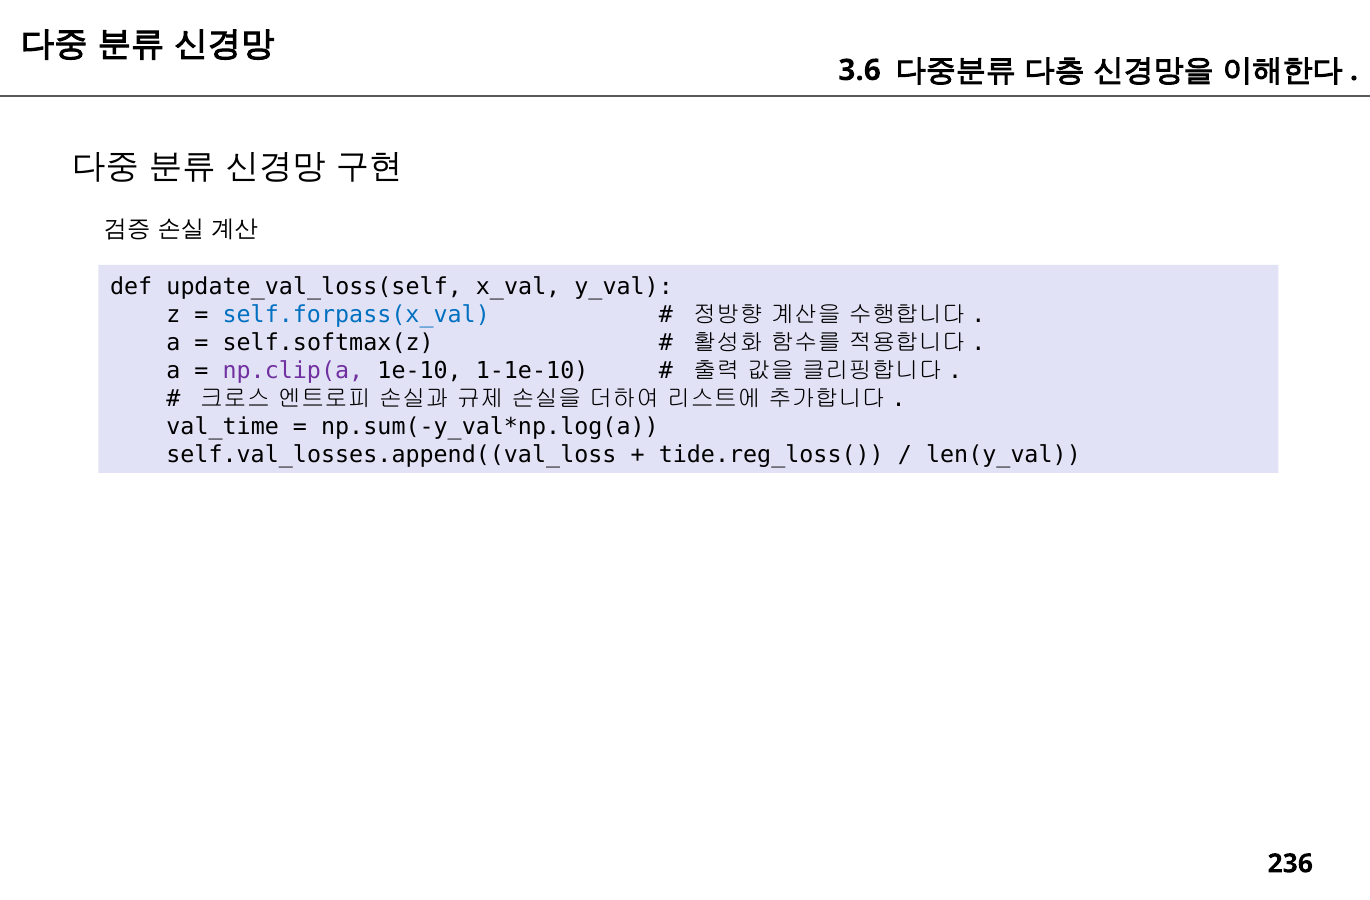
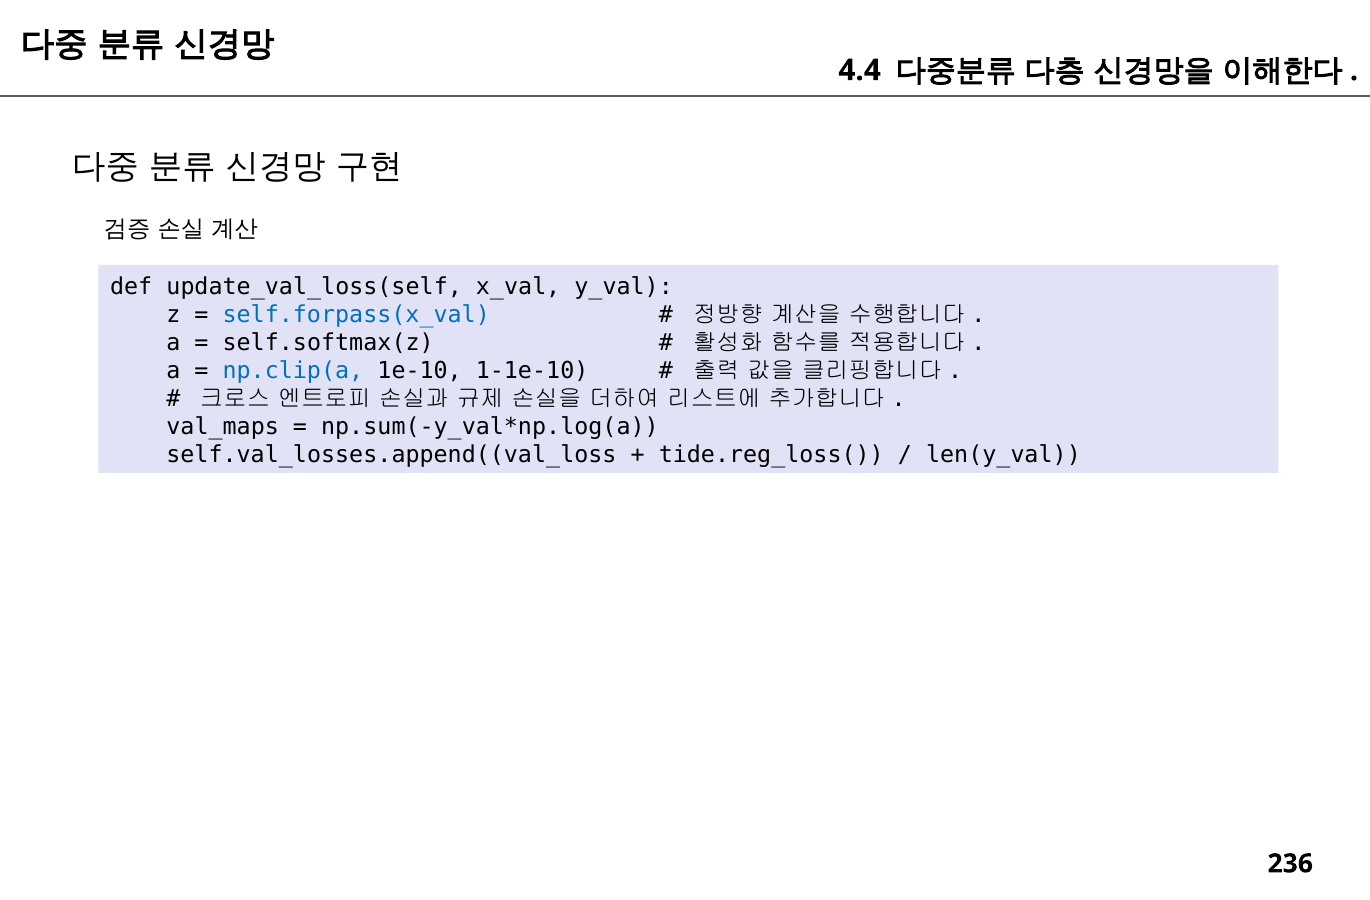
3.6: 3.6 -> 4.4
np.clip(a colour: purple -> blue
val_time: val_time -> val_maps
